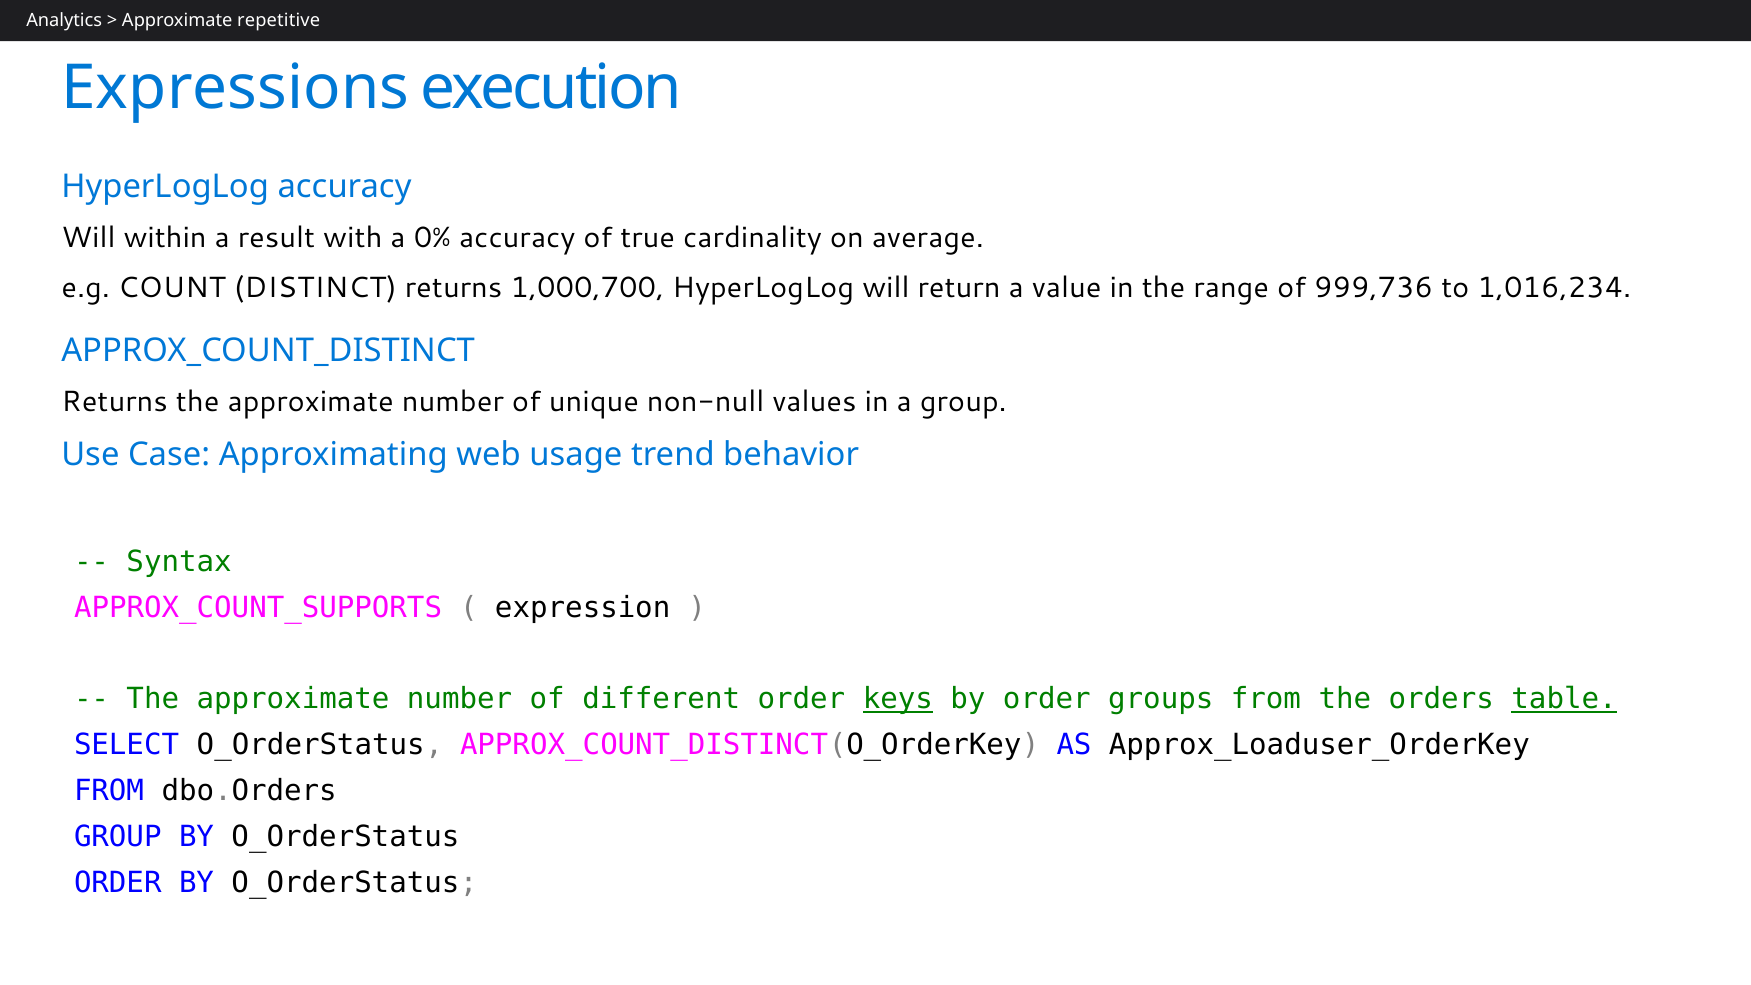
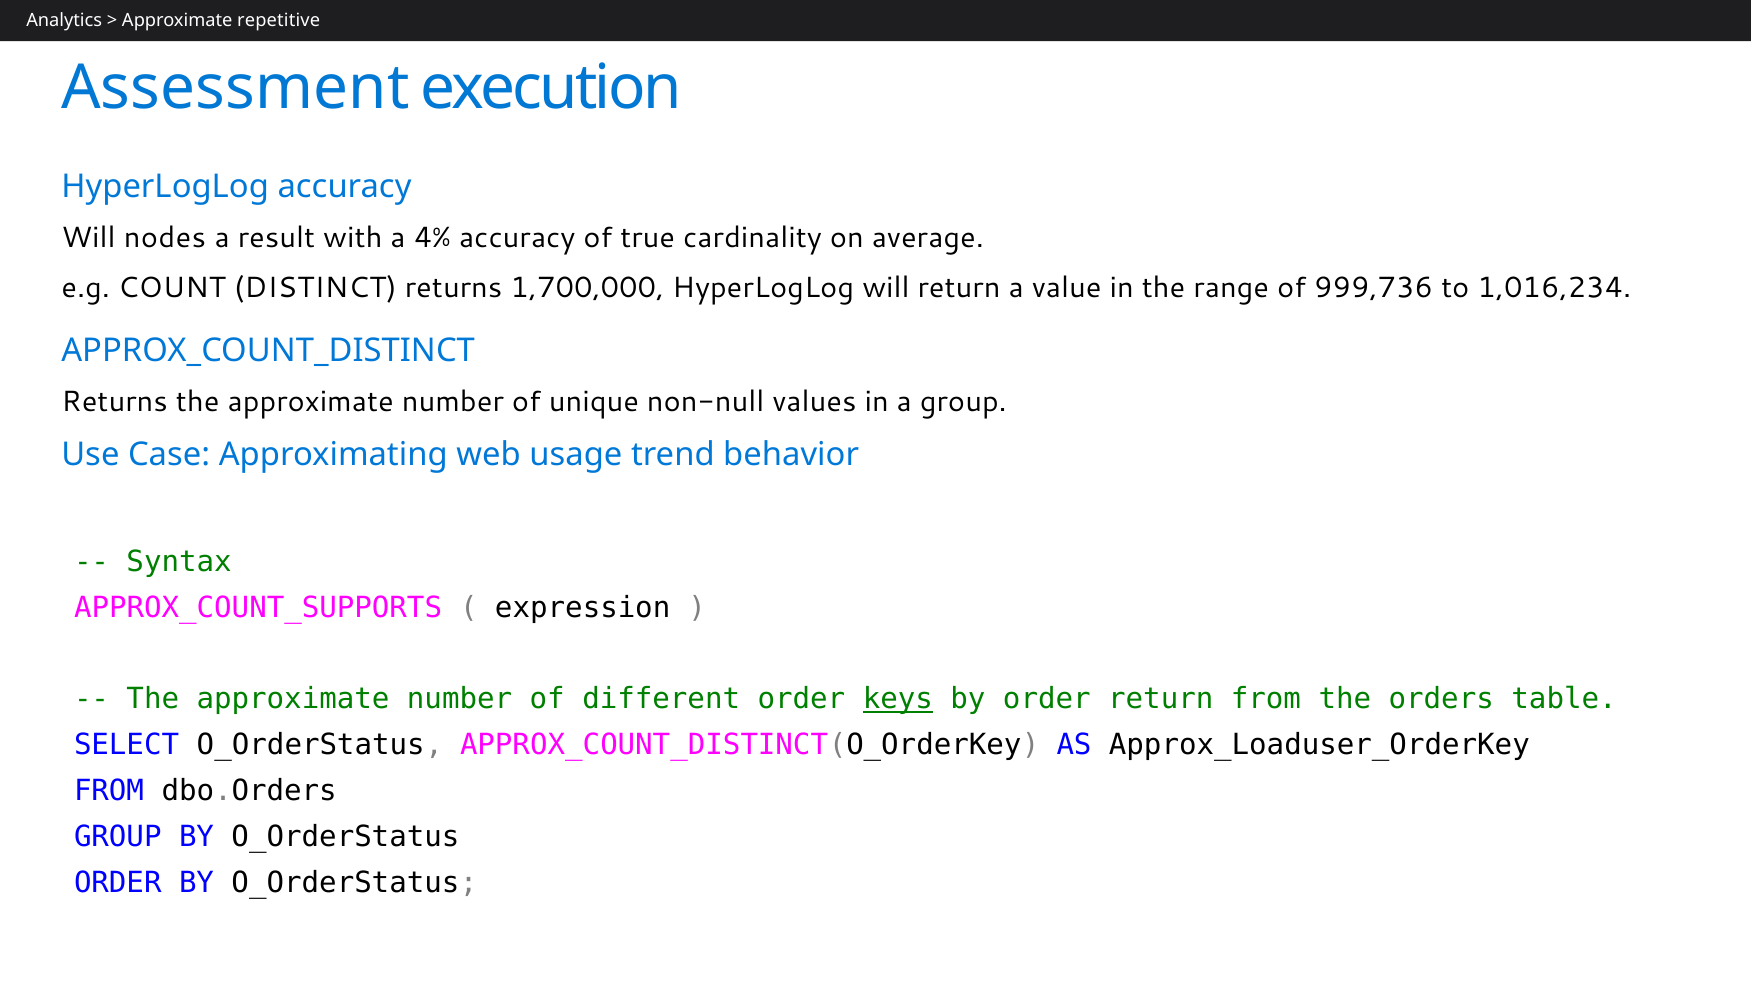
Expressions: Expressions -> Assessment
within: within -> nodes
0%: 0% -> 4%
1,000,700: 1,000,700 -> 1,700,000
order groups: groups -> return
table underline: present -> none
